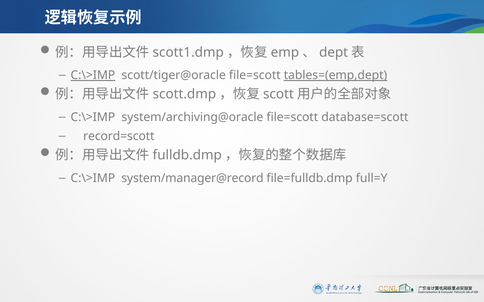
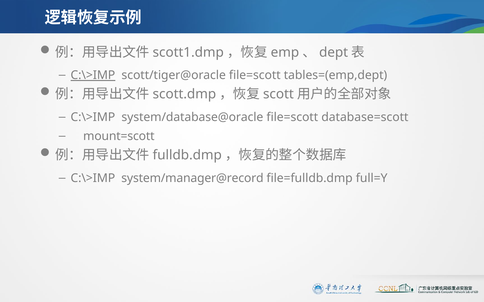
tables=(emp,dept underline: present -> none
system/archiving@oracle: system/archiving@oracle -> system/database@oracle
record=scott: record=scott -> mount=scott
